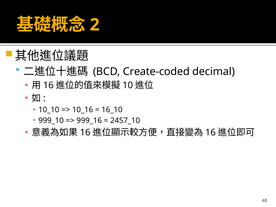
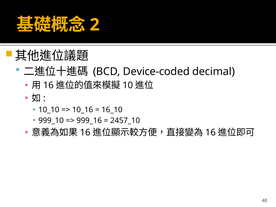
Create-coded: Create-coded -> Device-coded
